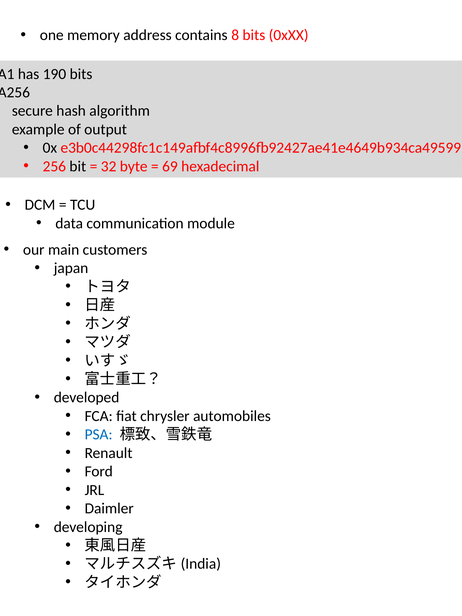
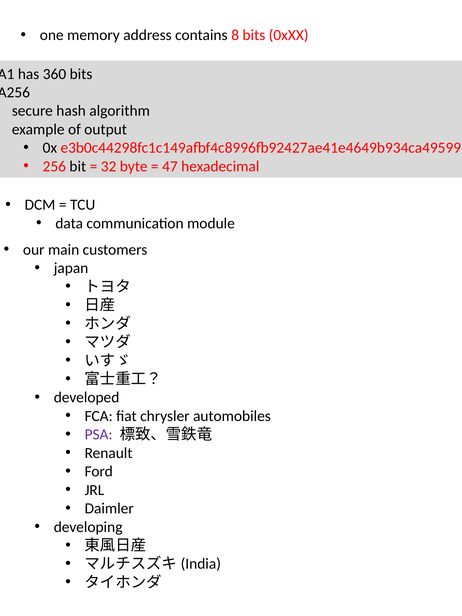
190: 190 -> 360
69: 69 -> 47
PSA colour: blue -> purple
